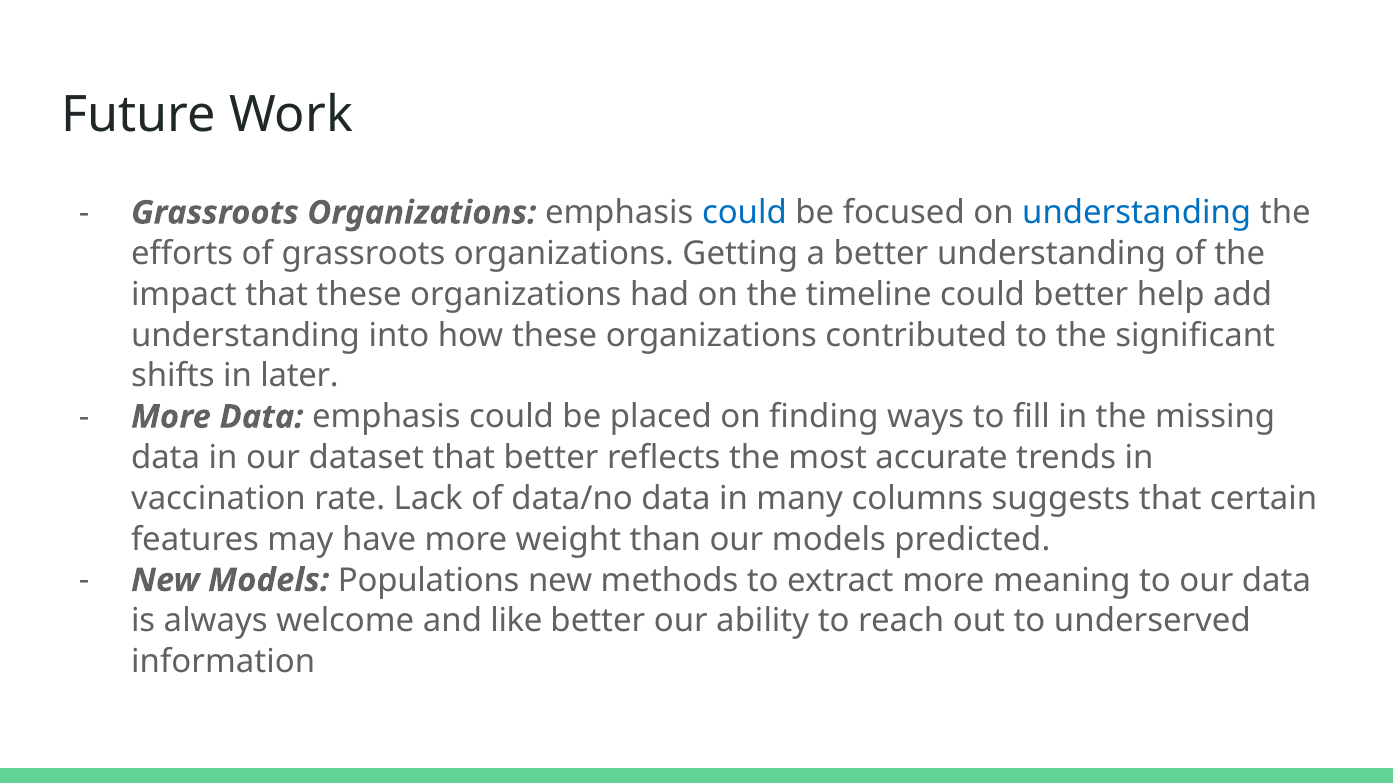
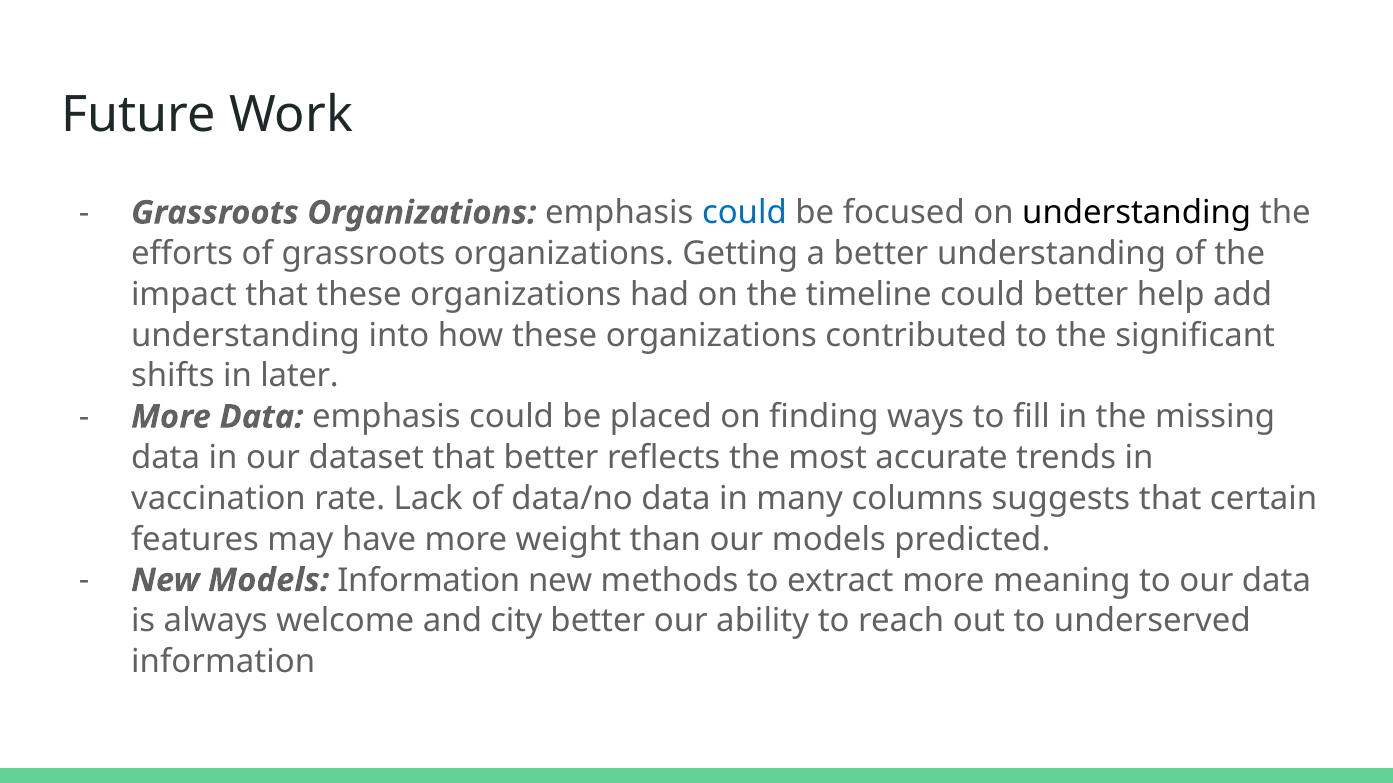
understanding at (1137, 213) colour: blue -> black
Models Populations: Populations -> Information
like: like -> city
